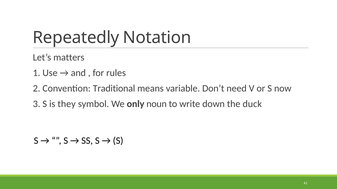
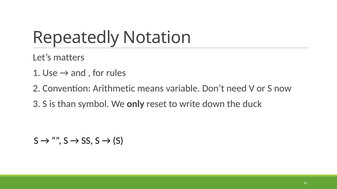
Traditional: Traditional -> Arithmetic
they: they -> than
noun: noun -> reset
